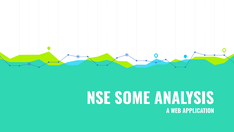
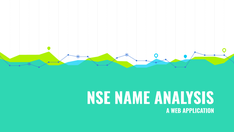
SOME: SOME -> NAME
